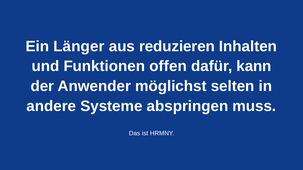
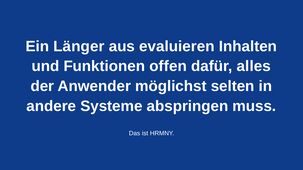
reduzieren: reduzieren -> evaluieren
kann: kann -> alles
